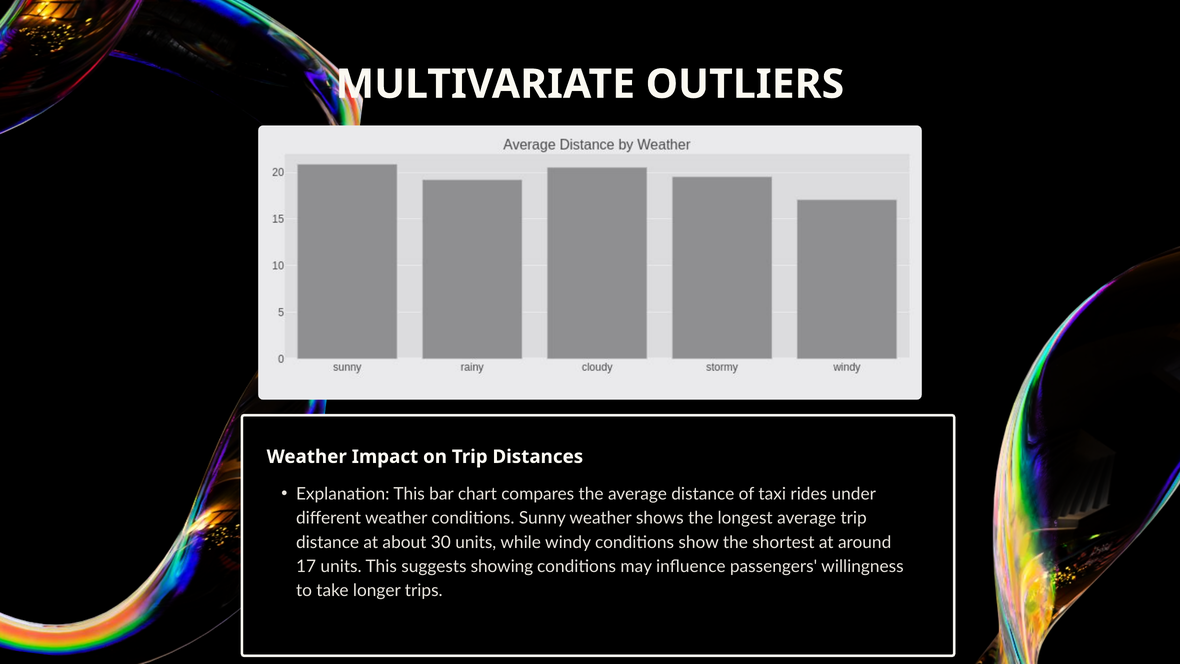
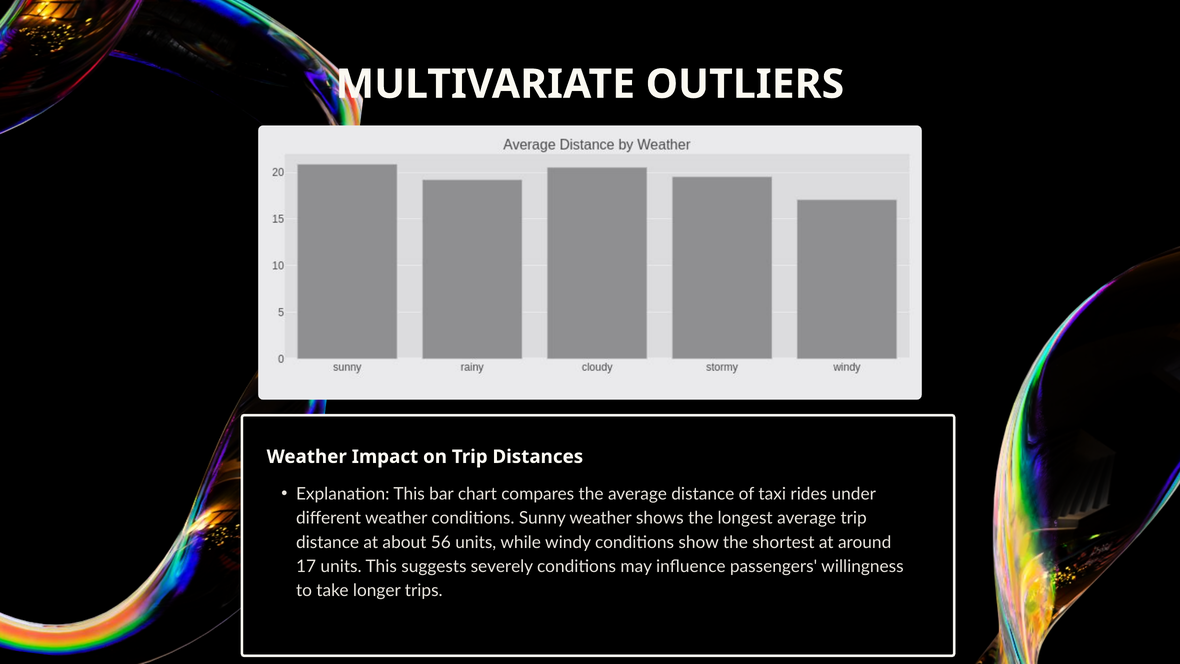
30: 30 -> 56
showing: showing -> severely
